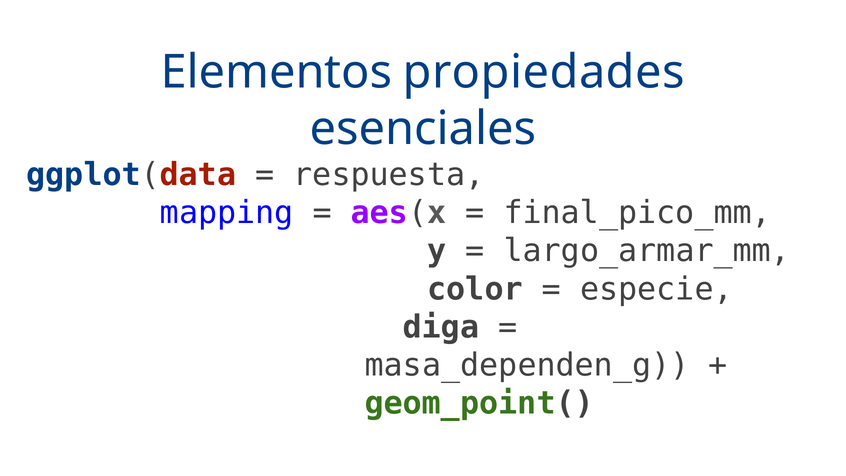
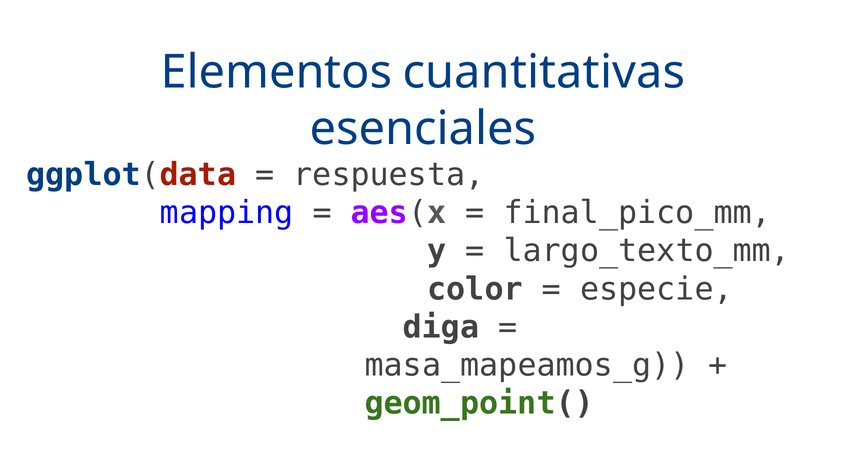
propiedades: propiedades -> cuantitativas
largo_armar_mm: largo_armar_mm -> largo_texto_mm
masa_dependen_g: masa_dependen_g -> masa_mapeamos_g
